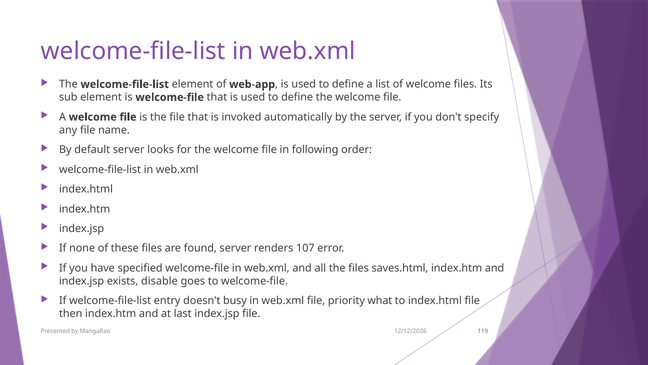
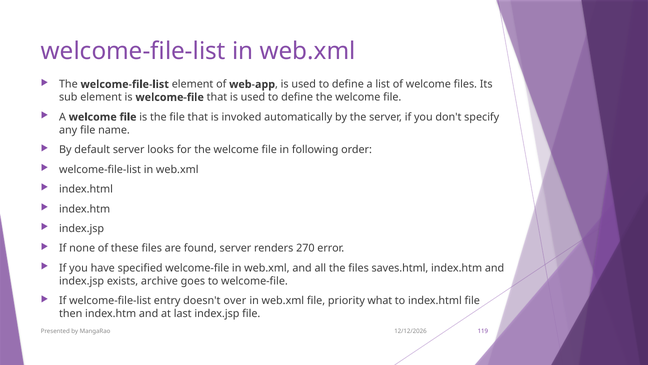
107: 107 -> 270
disable: disable -> archive
busy: busy -> over
